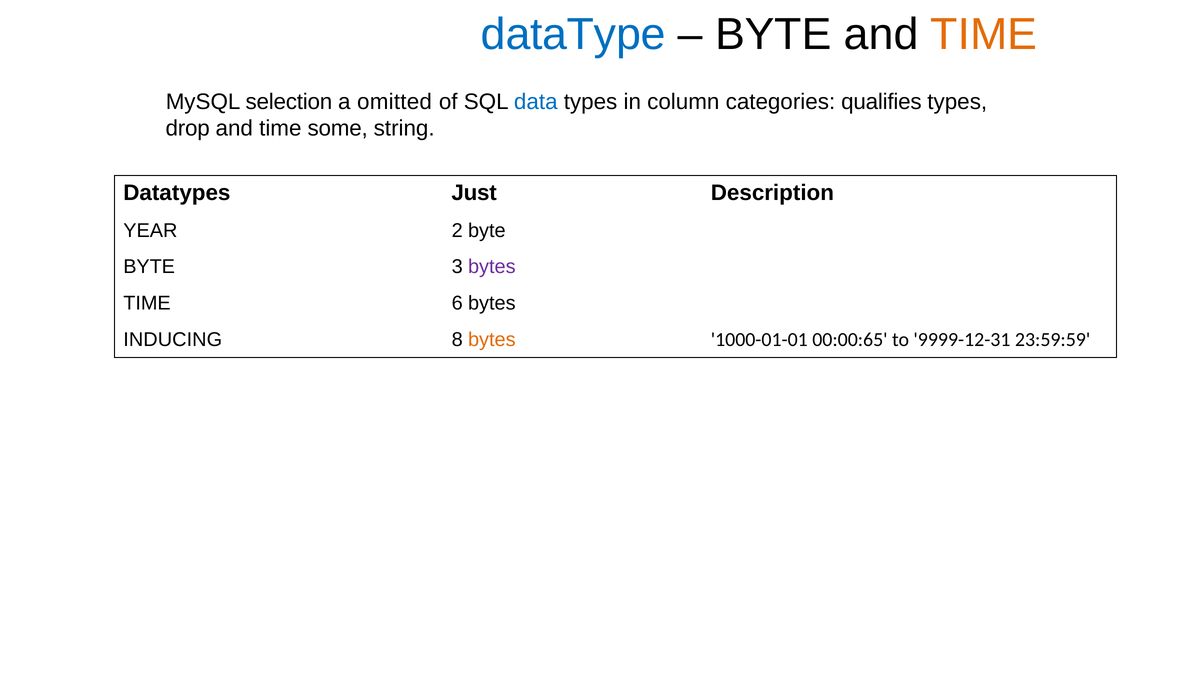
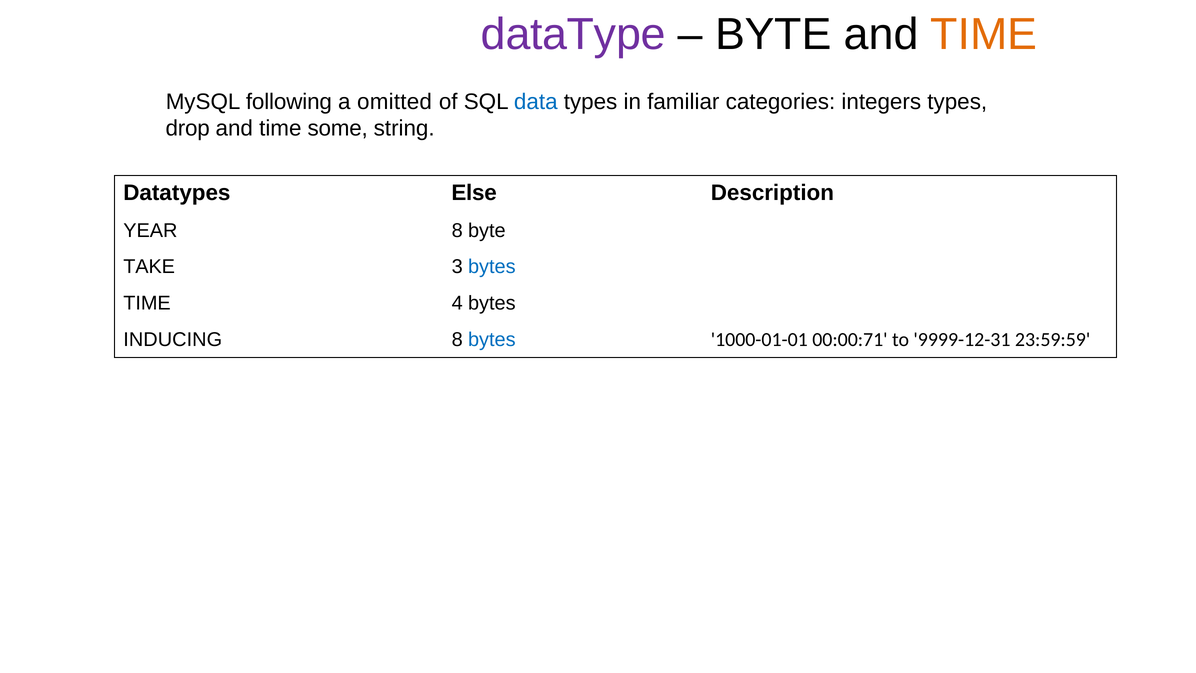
dataType colour: blue -> purple
selection: selection -> following
column: column -> familiar
qualifies: qualifies -> integers
Just: Just -> Else
YEAR 2: 2 -> 8
BYTE at (149, 267): BYTE -> TAKE
bytes at (492, 267) colour: purple -> blue
6: 6 -> 4
bytes at (492, 340) colour: orange -> blue
00:00:65: 00:00:65 -> 00:00:71
